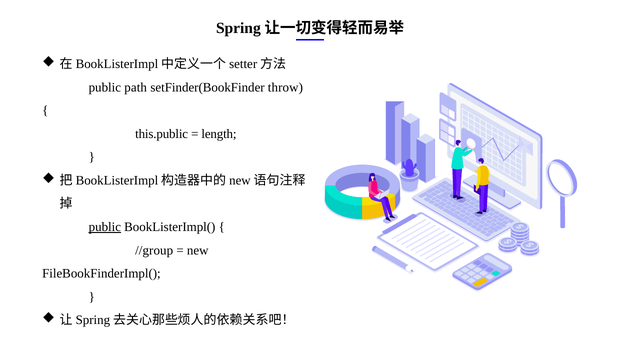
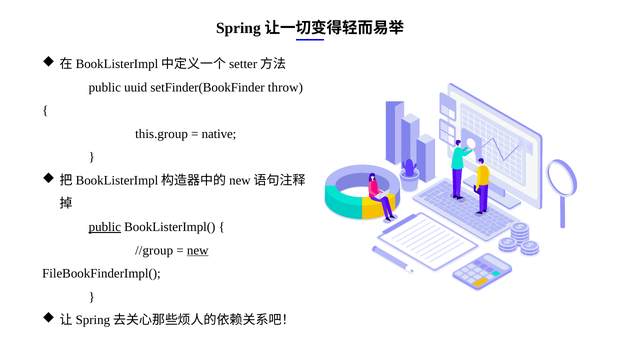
path: path -> uuid
this.public: this.public -> this.group
length: length -> native
new underline: none -> present
